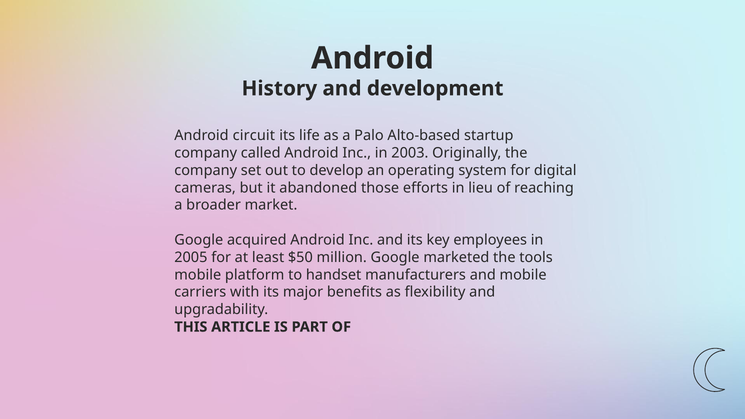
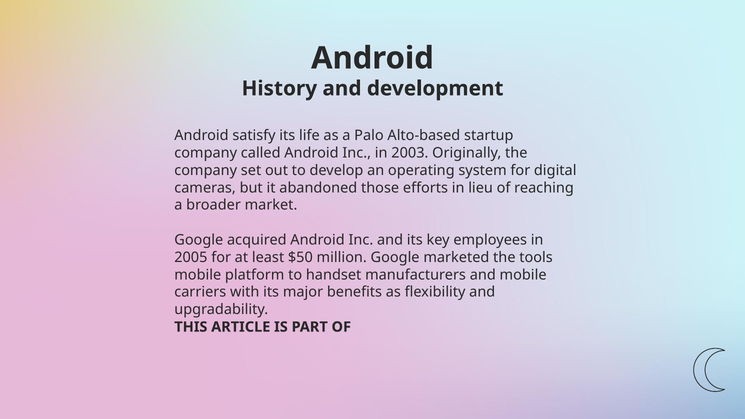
circuit: circuit -> satisfy
